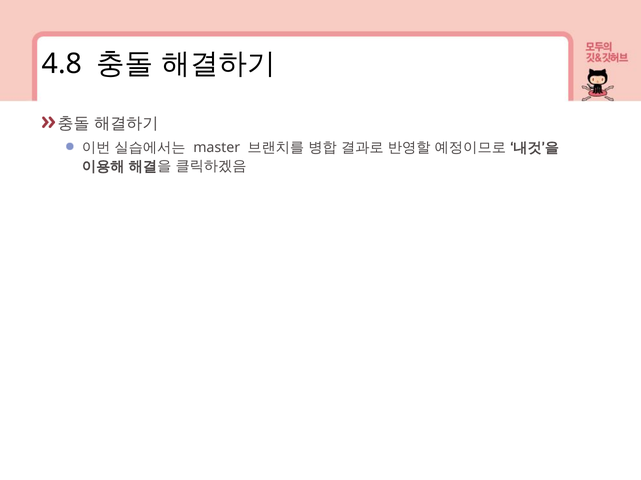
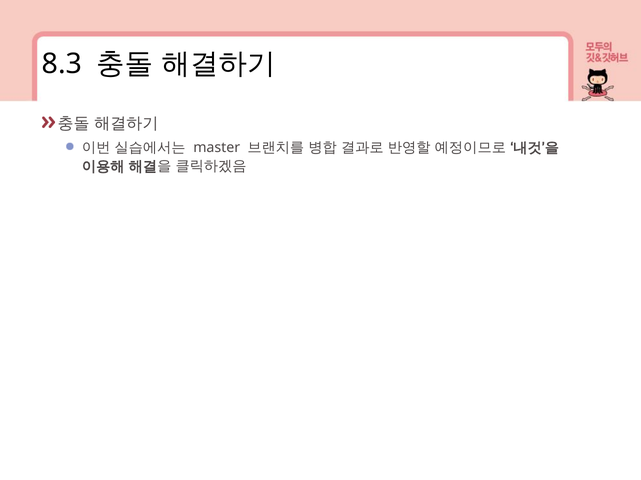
4.8: 4.8 -> 8.3
